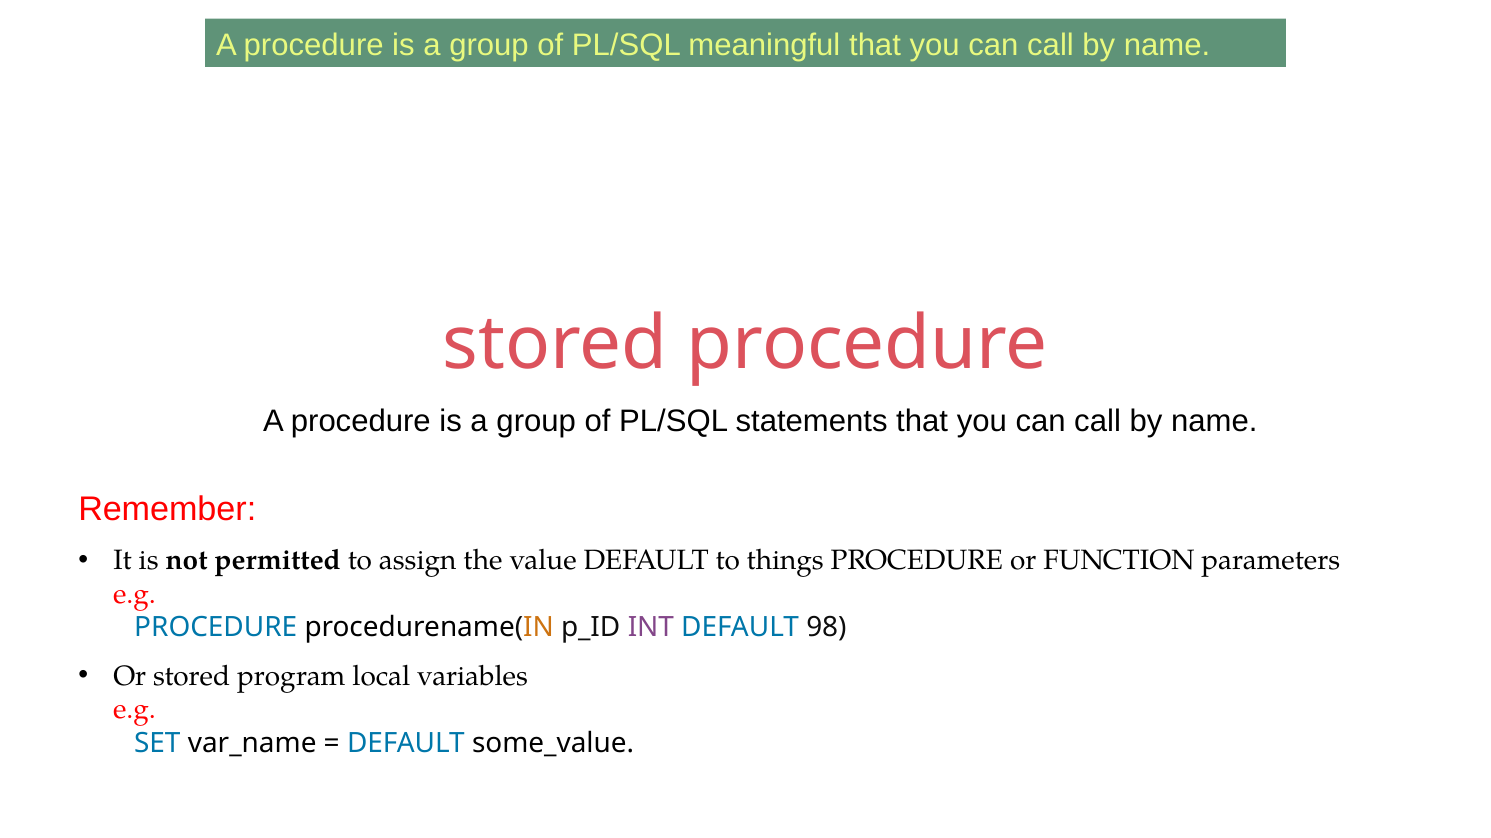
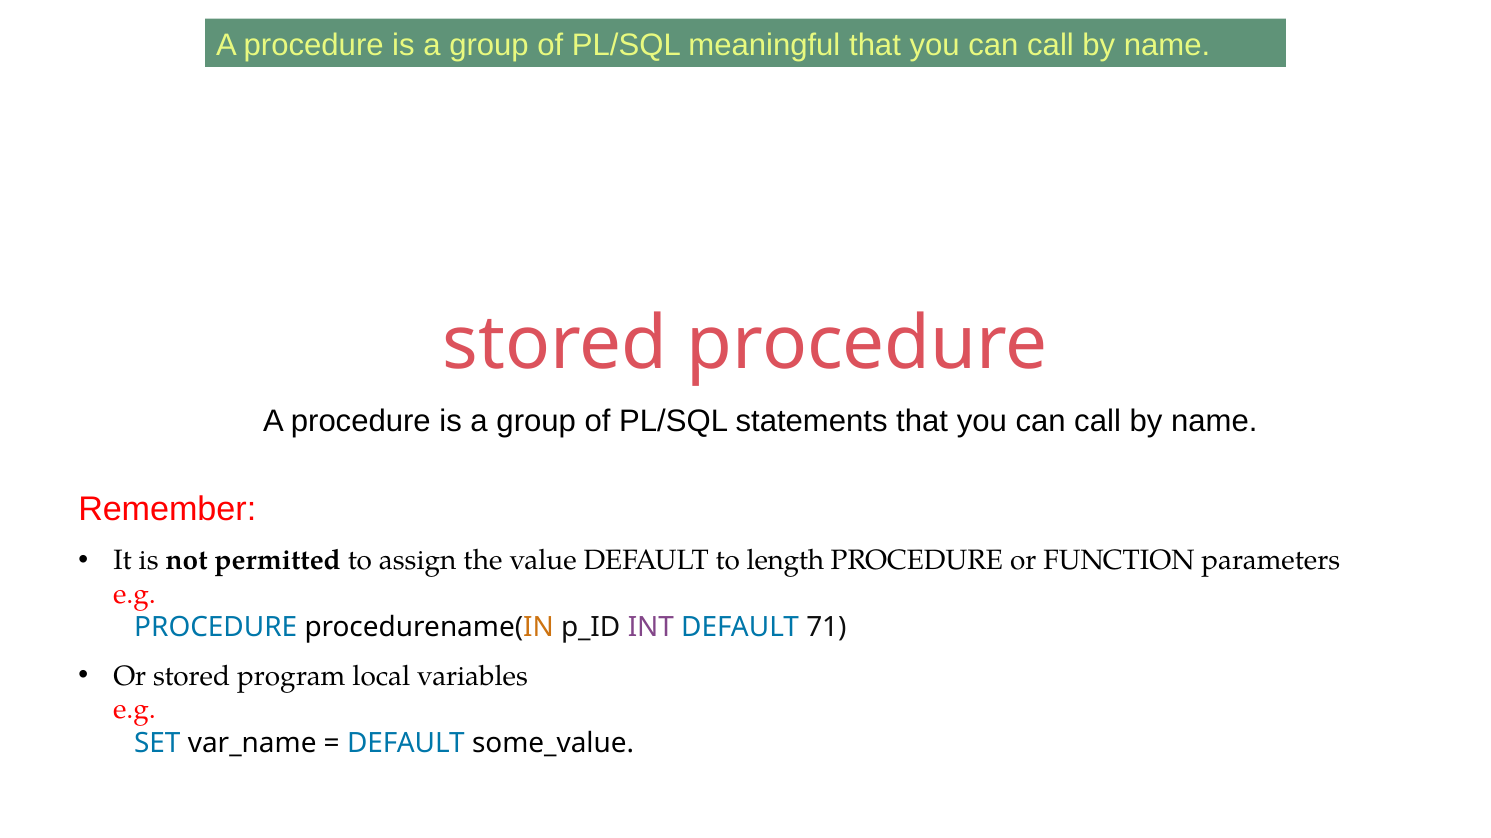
things: things -> length
98: 98 -> 71
